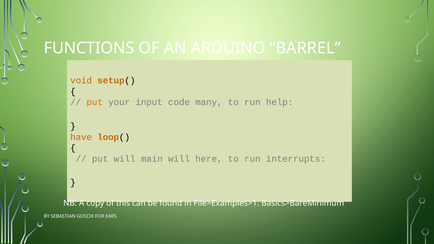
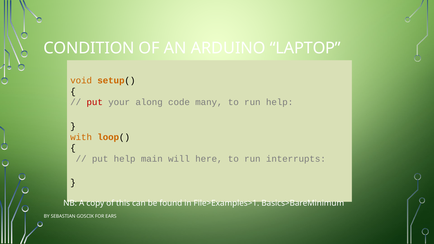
FUNCTIONS: FUNCTIONS -> CONDITION
BARREL: BARREL -> LAPTOP
put at (95, 102) colour: orange -> red
input: input -> along
have: have -> with
put will: will -> help
